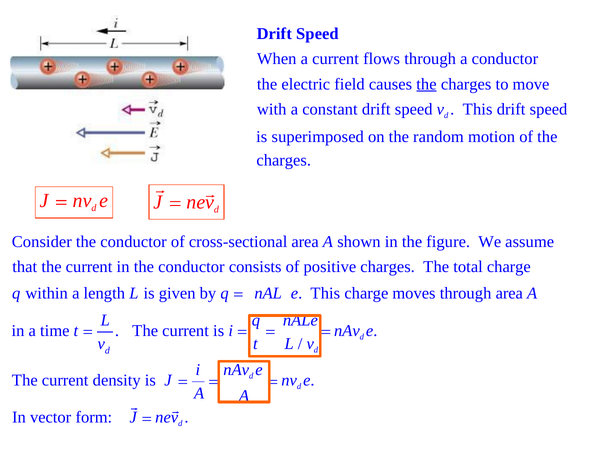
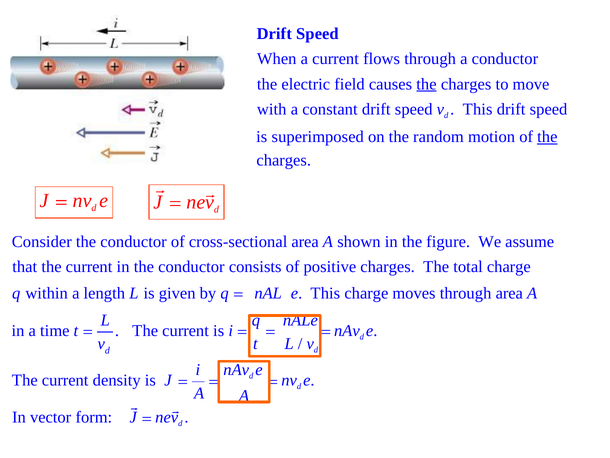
the at (547, 137) underline: none -> present
